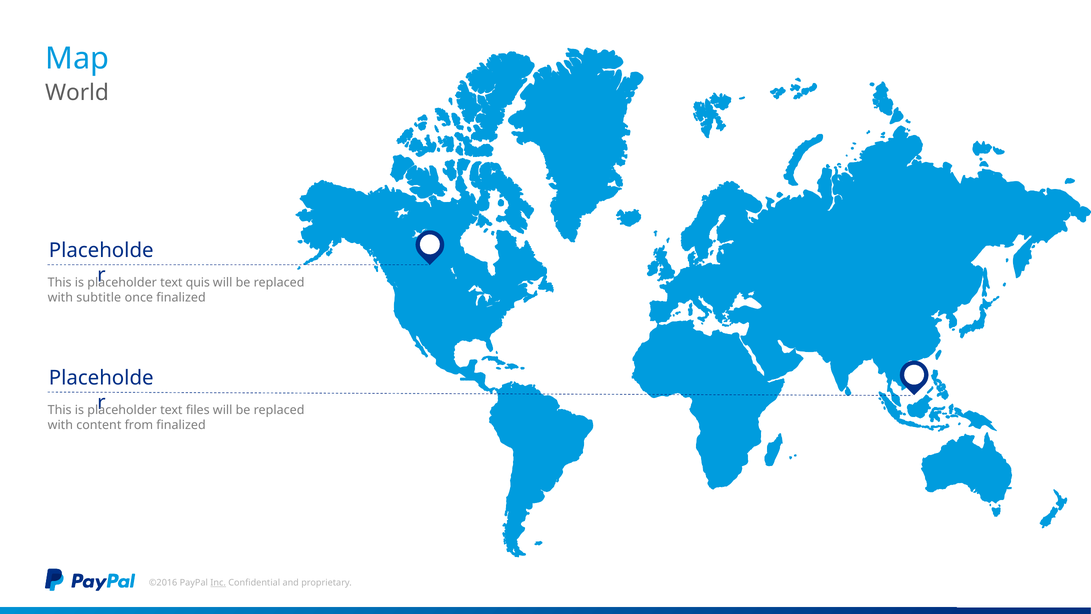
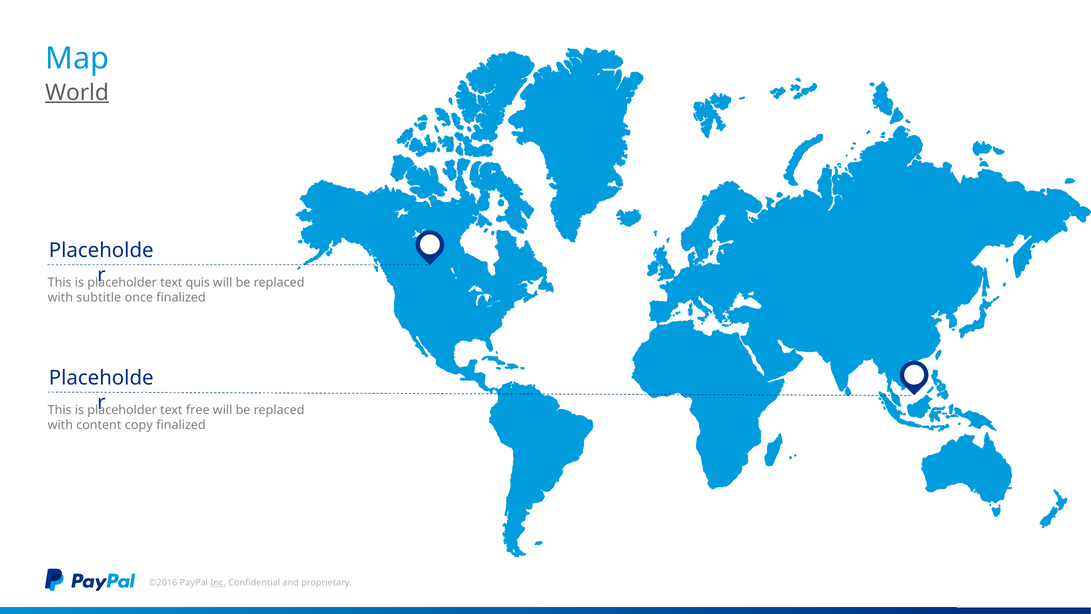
World underline: none -> present
files: files -> free
from: from -> copy
